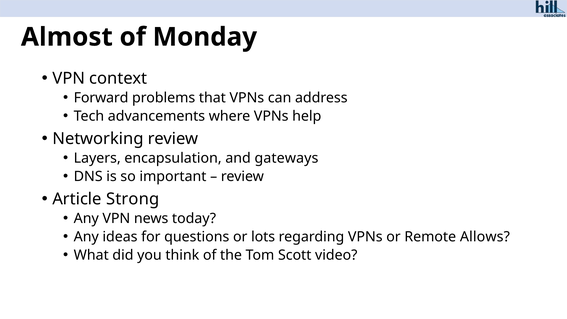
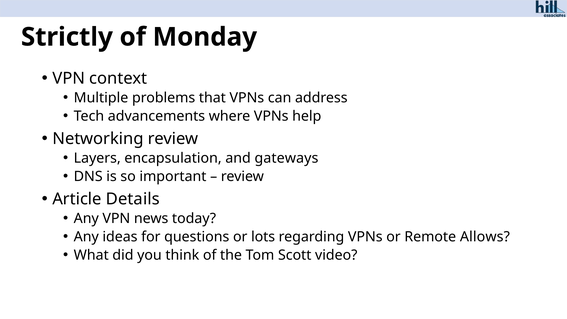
Almost: Almost -> Strictly
Forward: Forward -> Multiple
Strong: Strong -> Details
